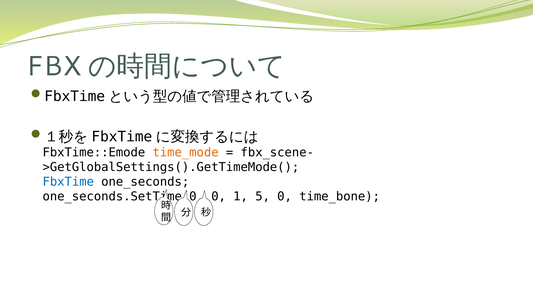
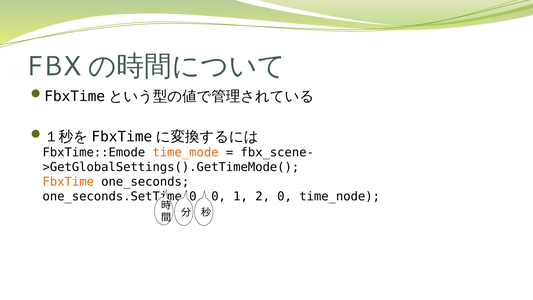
FbxTime colour: blue -> orange
5: 5 -> 2
time_bone: time_bone -> time_node
